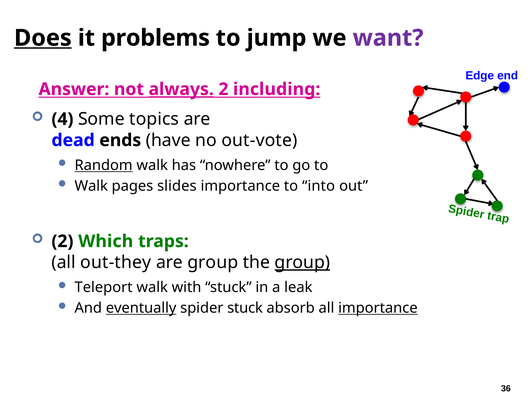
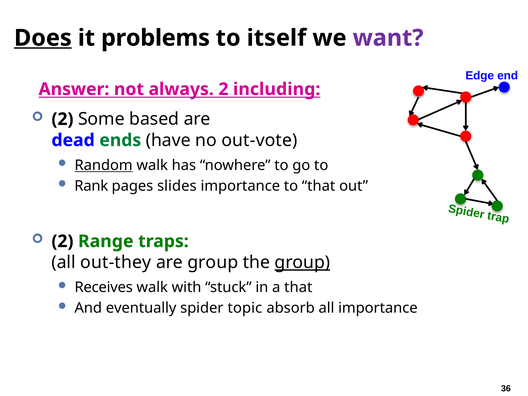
jump: jump -> itself
always underline: present -> none
4 at (62, 119): 4 -> 2
topics: topics -> based
ends colour: black -> green
Walk at (91, 186): Walk -> Rank
to into: into -> that
Which: Which -> Range
Teleport: Teleport -> Receives
a leak: leak -> that
eventually underline: present -> none
spider stuck: stuck -> topic
importance at (378, 308) underline: present -> none
